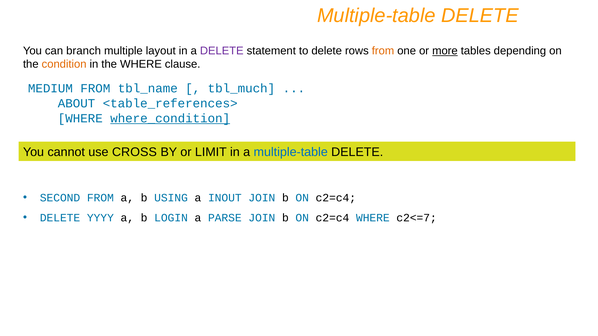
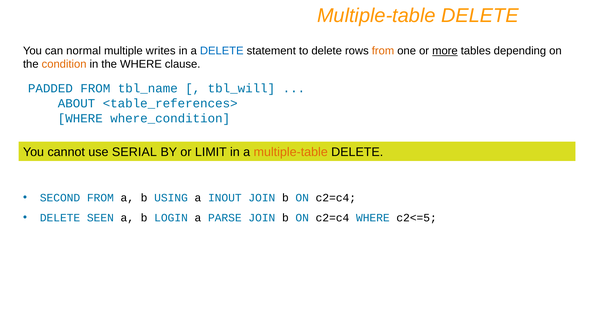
branch: branch -> normal
layout: layout -> writes
DELETE at (222, 51) colour: purple -> blue
MEDIUM: MEDIUM -> PADDED
tbl_much: tbl_much -> tbl_will
where_condition underline: present -> none
CROSS: CROSS -> SERIAL
multiple-table at (291, 152) colour: blue -> orange
YYYY: YYYY -> SEEN
c2<=7: c2<=7 -> c2<=5
